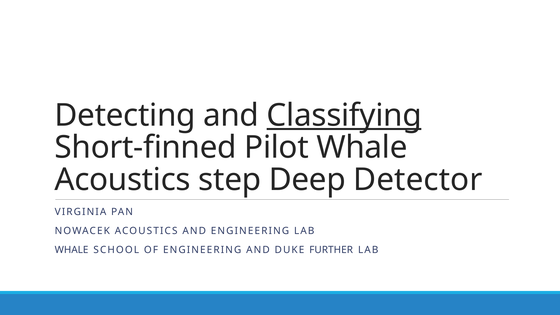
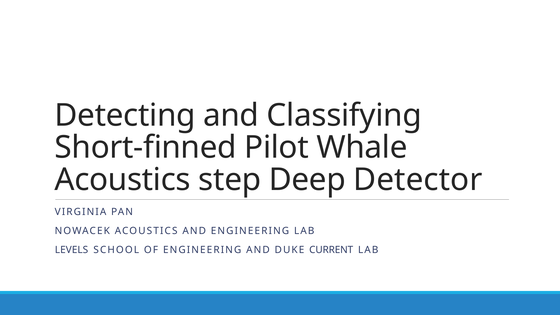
Classifying underline: present -> none
WHALE at (72, 250): WHALE -> LEVELS
FURTHER: FURTHER -> CURRENT
